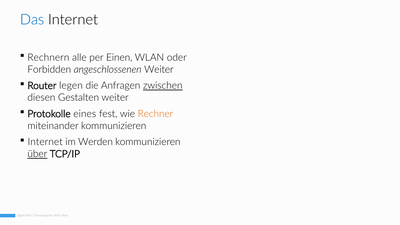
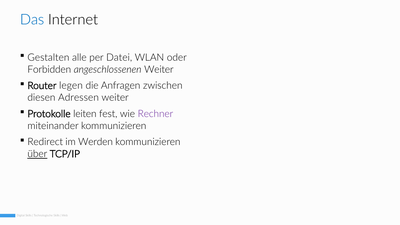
Rechnern: Rechnern -> Gestalten
Einen: Einen -> Datei
zwischen underline: present -> none
Gestalten: Gestalten -> Adressen
eines: eines -> leiten
Rechner colour: orange -> purple
Internet at (45, 142): Internet -> Redirect
